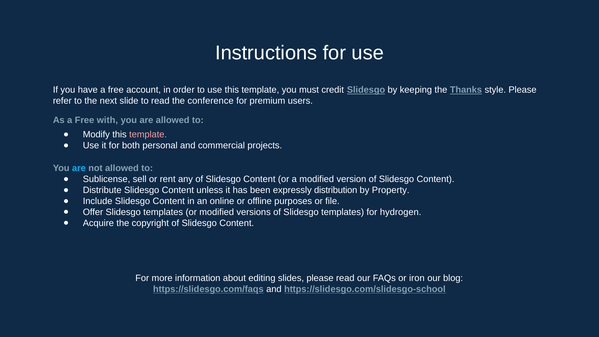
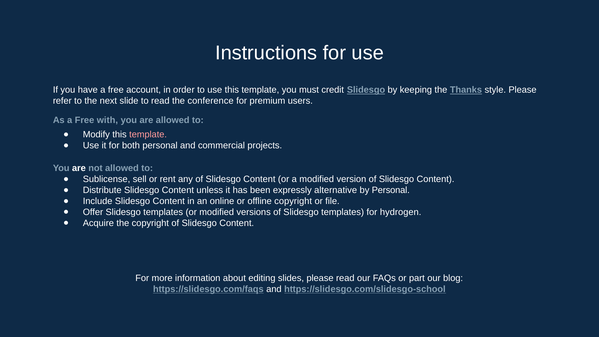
are at (79, 168) colour: light blue -> white
distribution: distribution -> alternative
by Property: Property -> Personal
offline purposes: purposes -> copyright
iron: iron -> part
